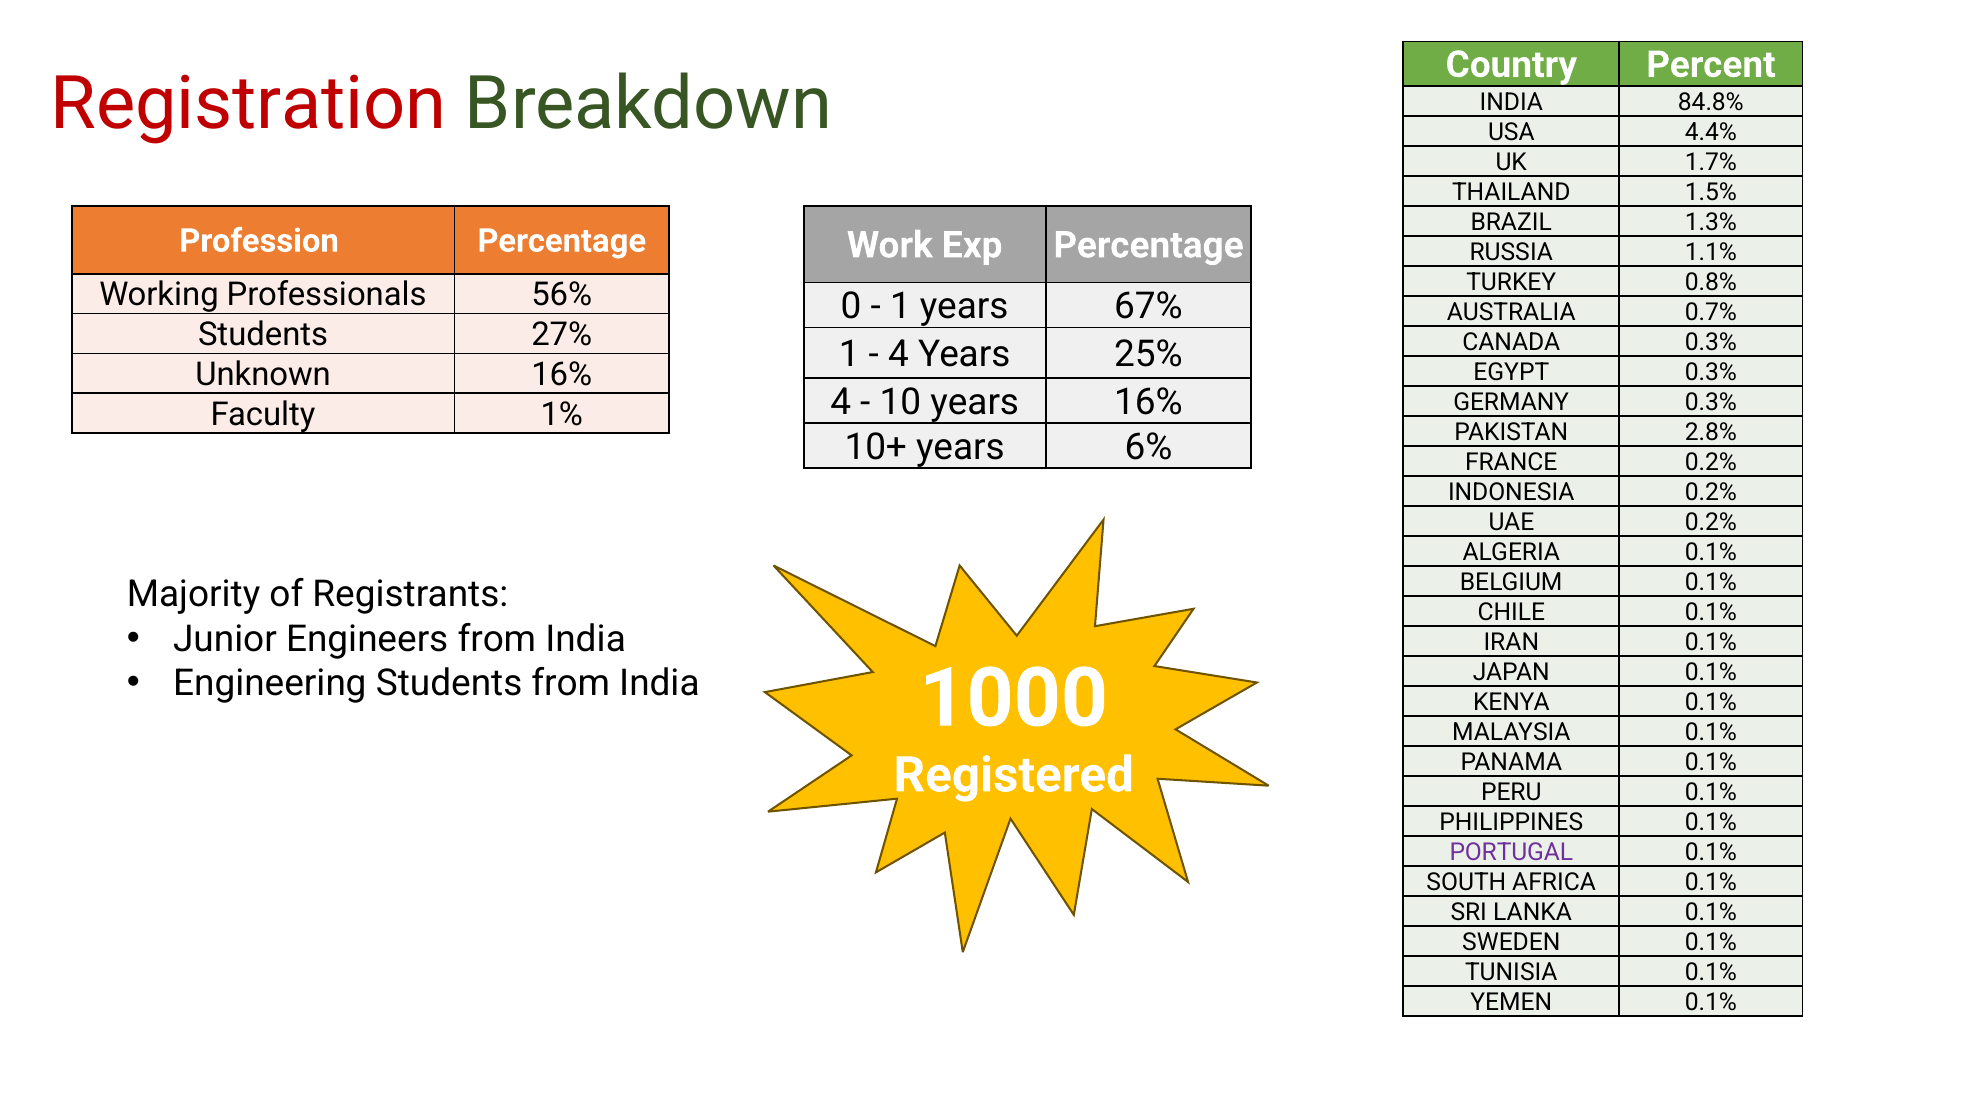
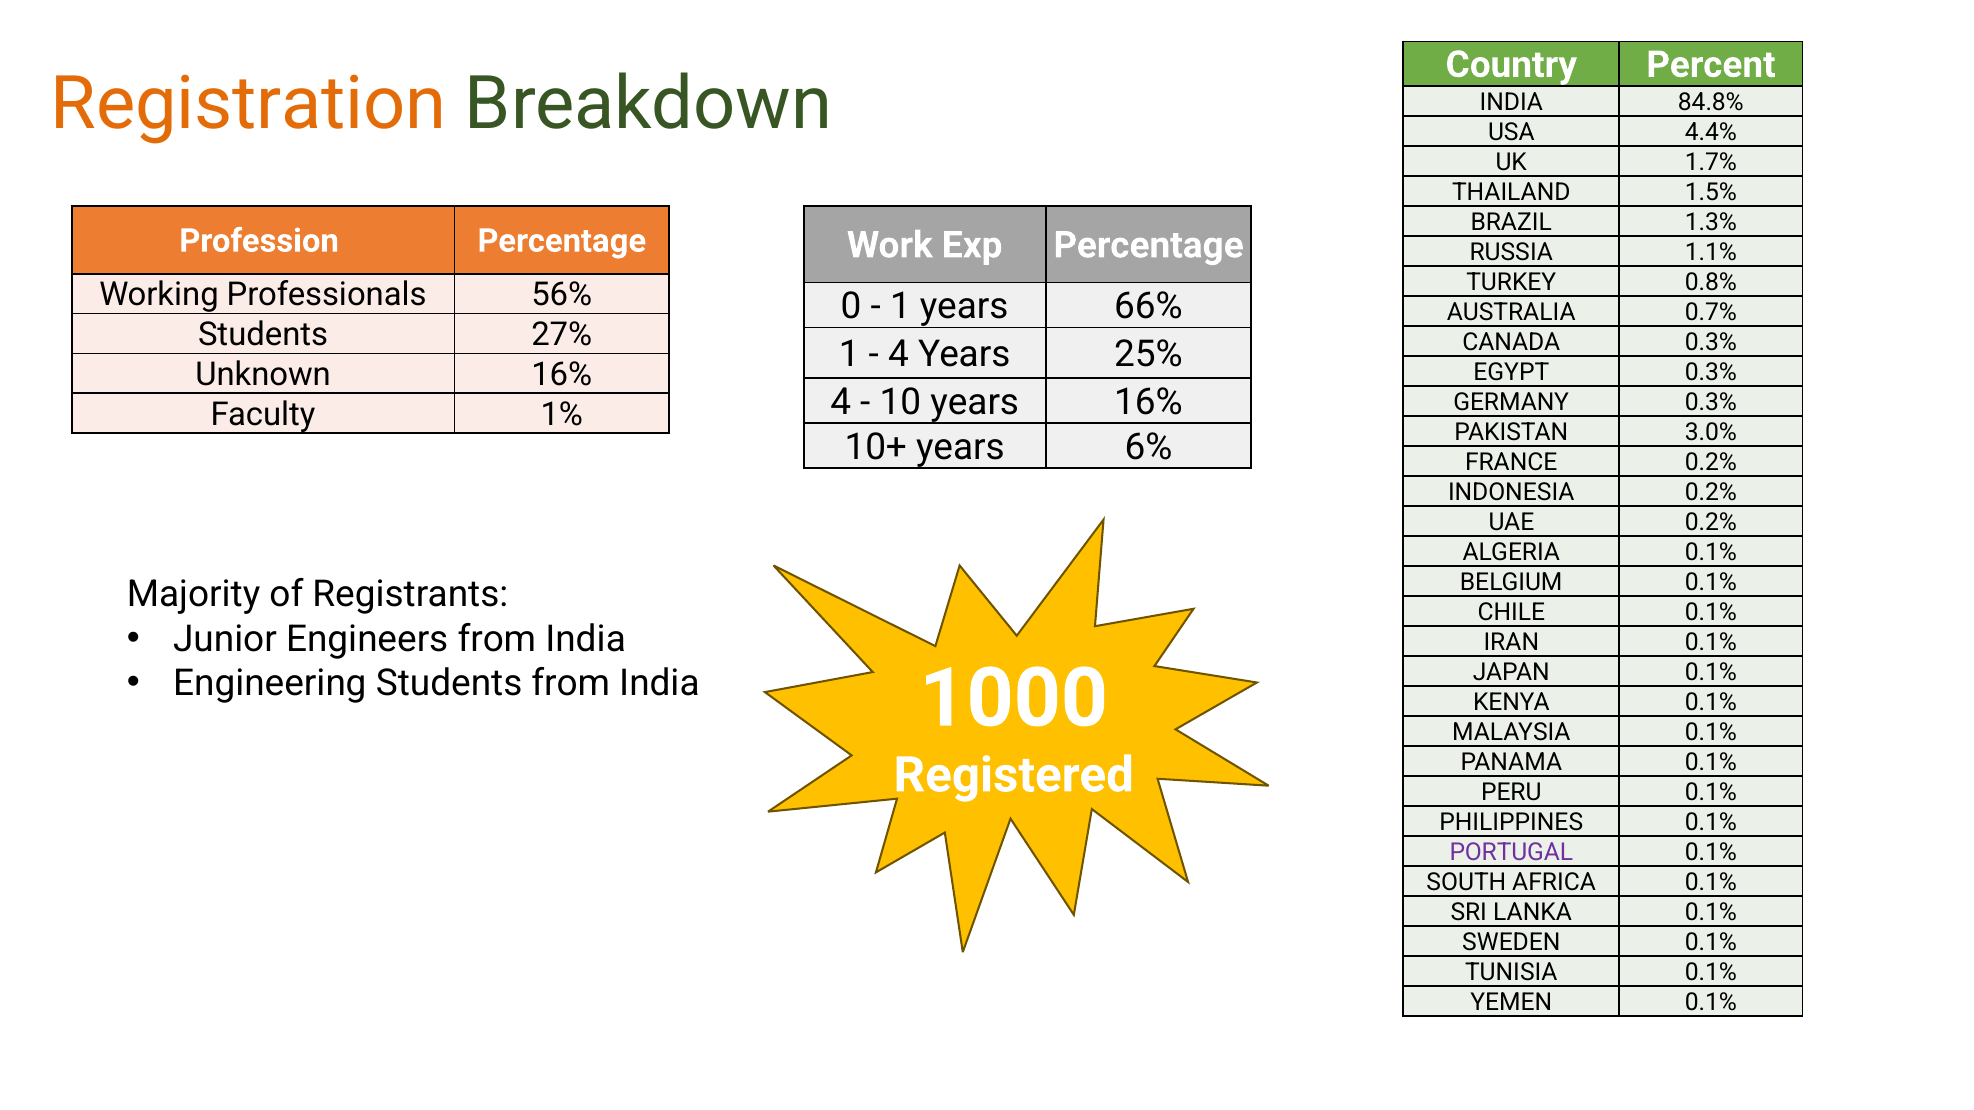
Registration colour: red -> orange
67%: 67% -> 66%
2.8%: 2.8% -> 3.0%
